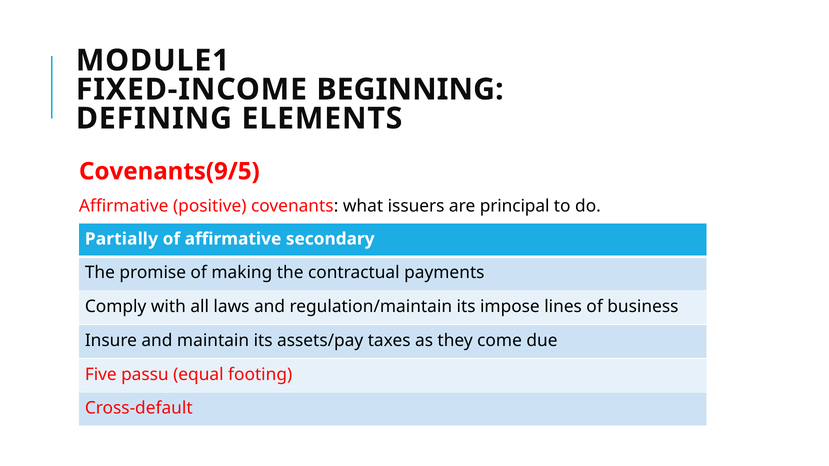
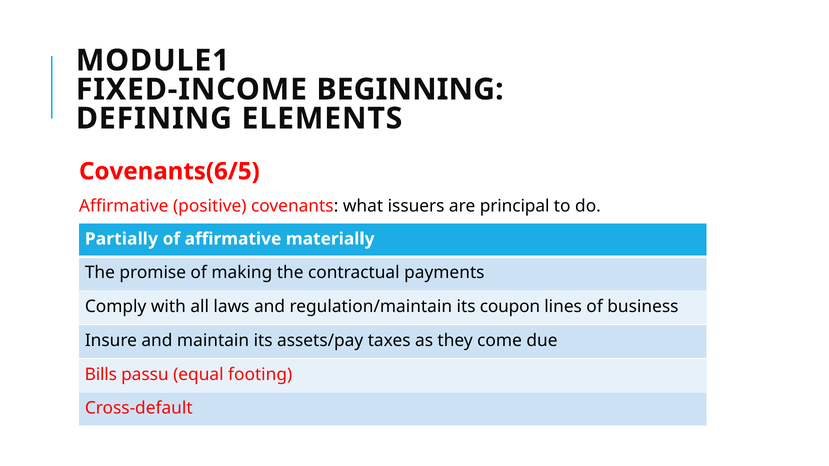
Covenants(9/5: Covenants(9/5 -> Covenants(6/5
secondary: secondary -> materially
impose: impose -> coupon
Five: Five -> Bills
